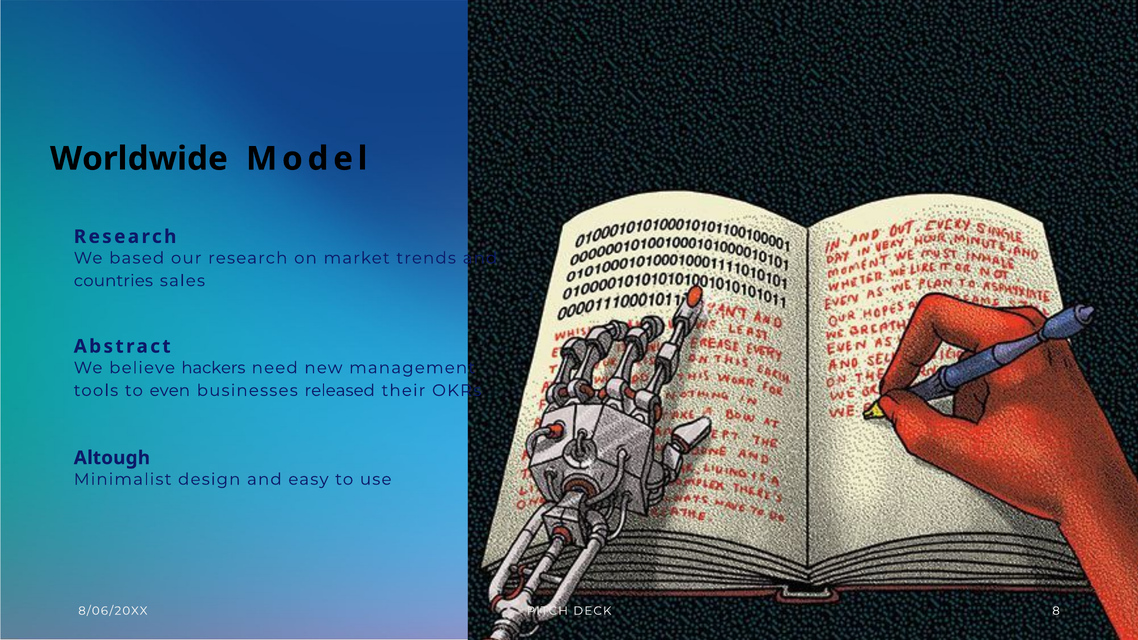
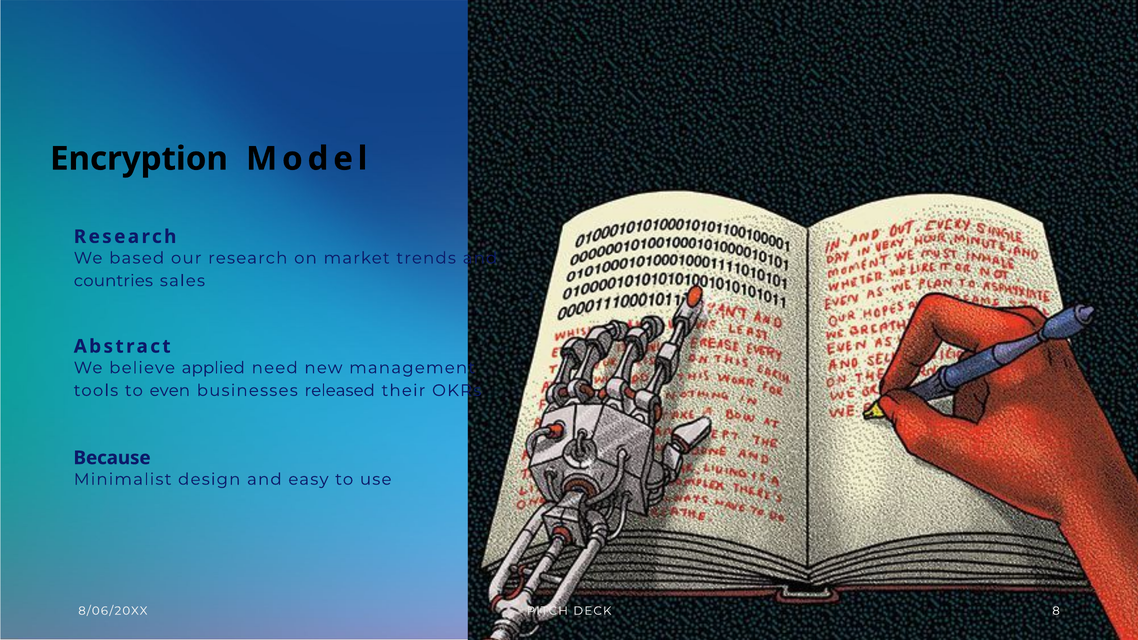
Worldwide: Worldwide -> Encryption
hackers: hackers -> applied
Altough: Altough -> Because
